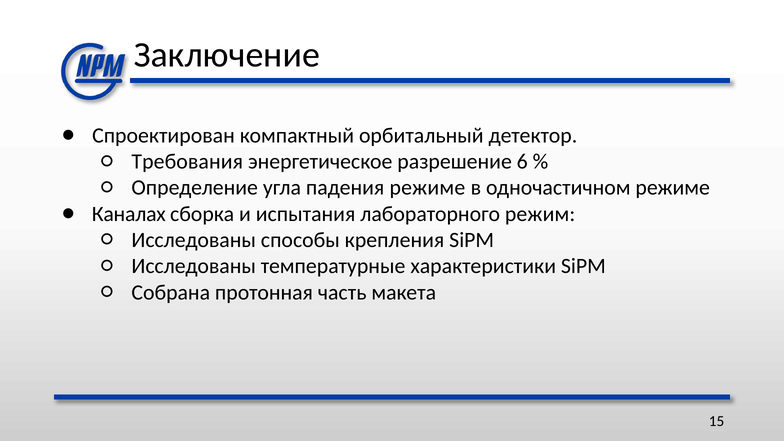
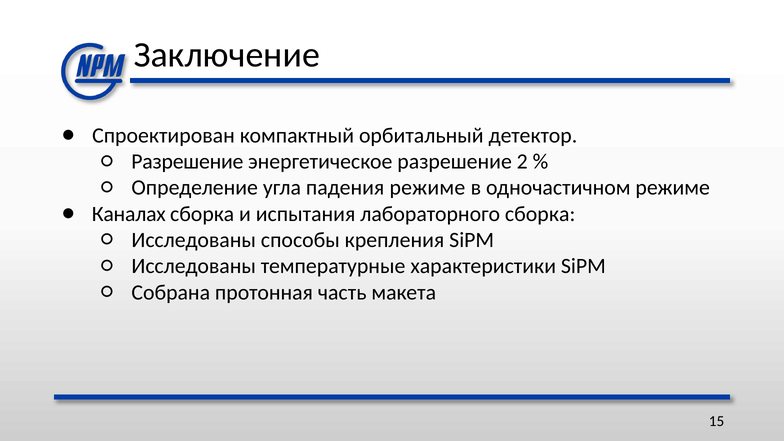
Требования at (187, 162): Требования -> Разрешение
6: 6 -> 2
лабораторного режим: режим -> сборка
